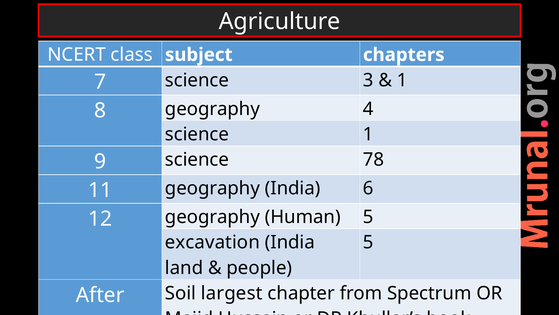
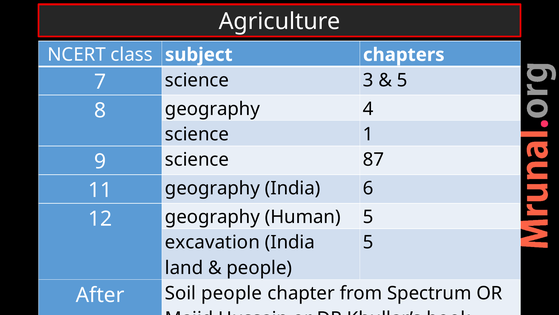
1 at (402, 80): 1 -> 5
78: 78 -> 87
Soil largest: largest -> people
